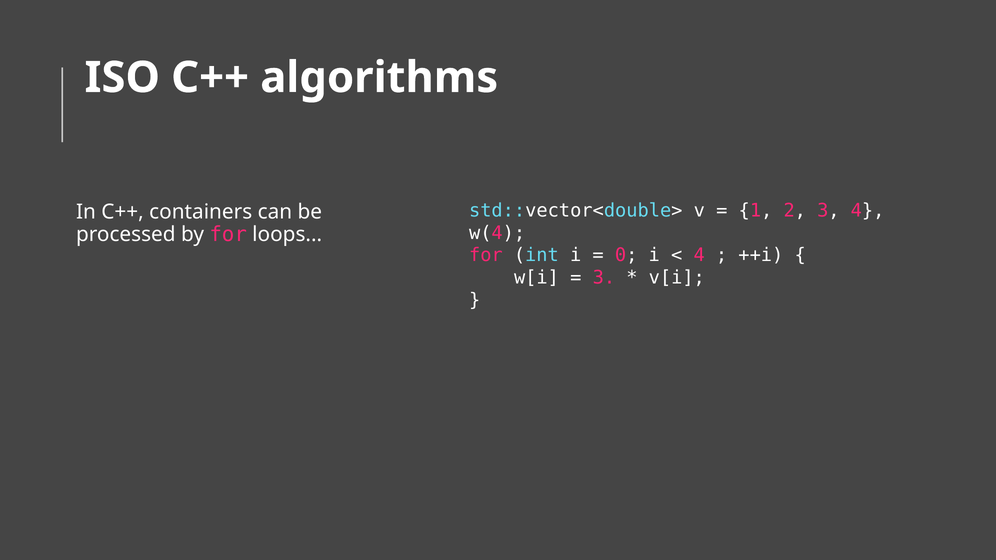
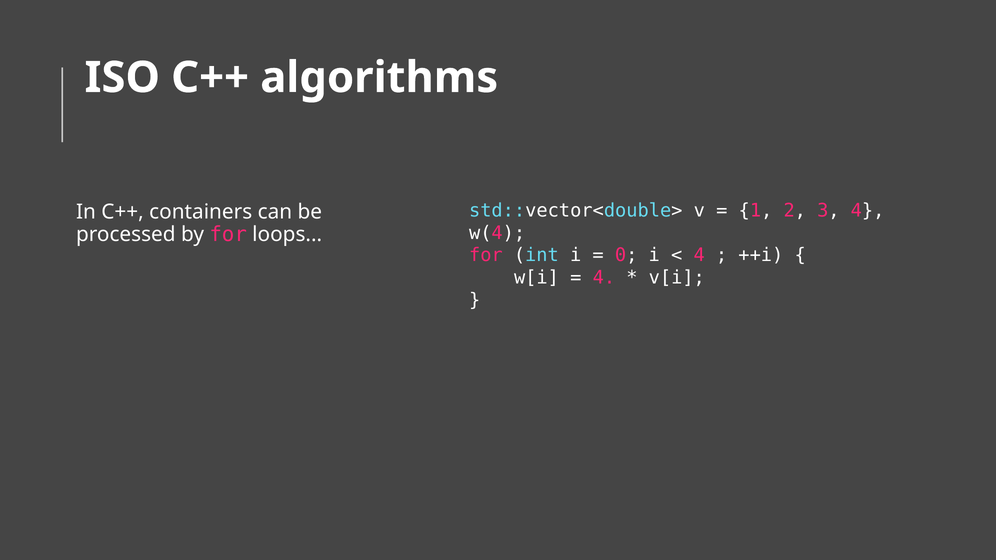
3 at (604, 278): 3 -> 4
